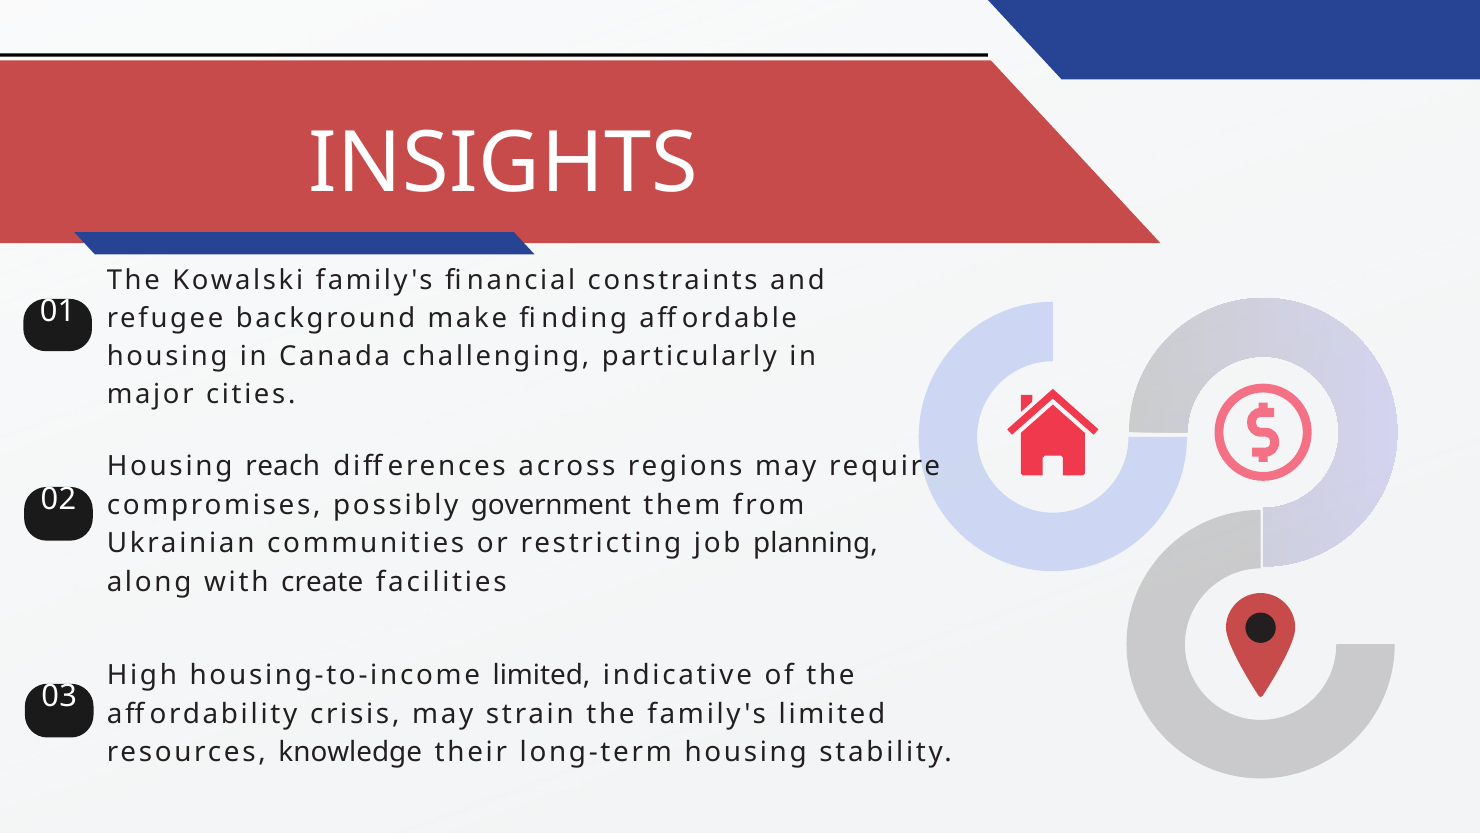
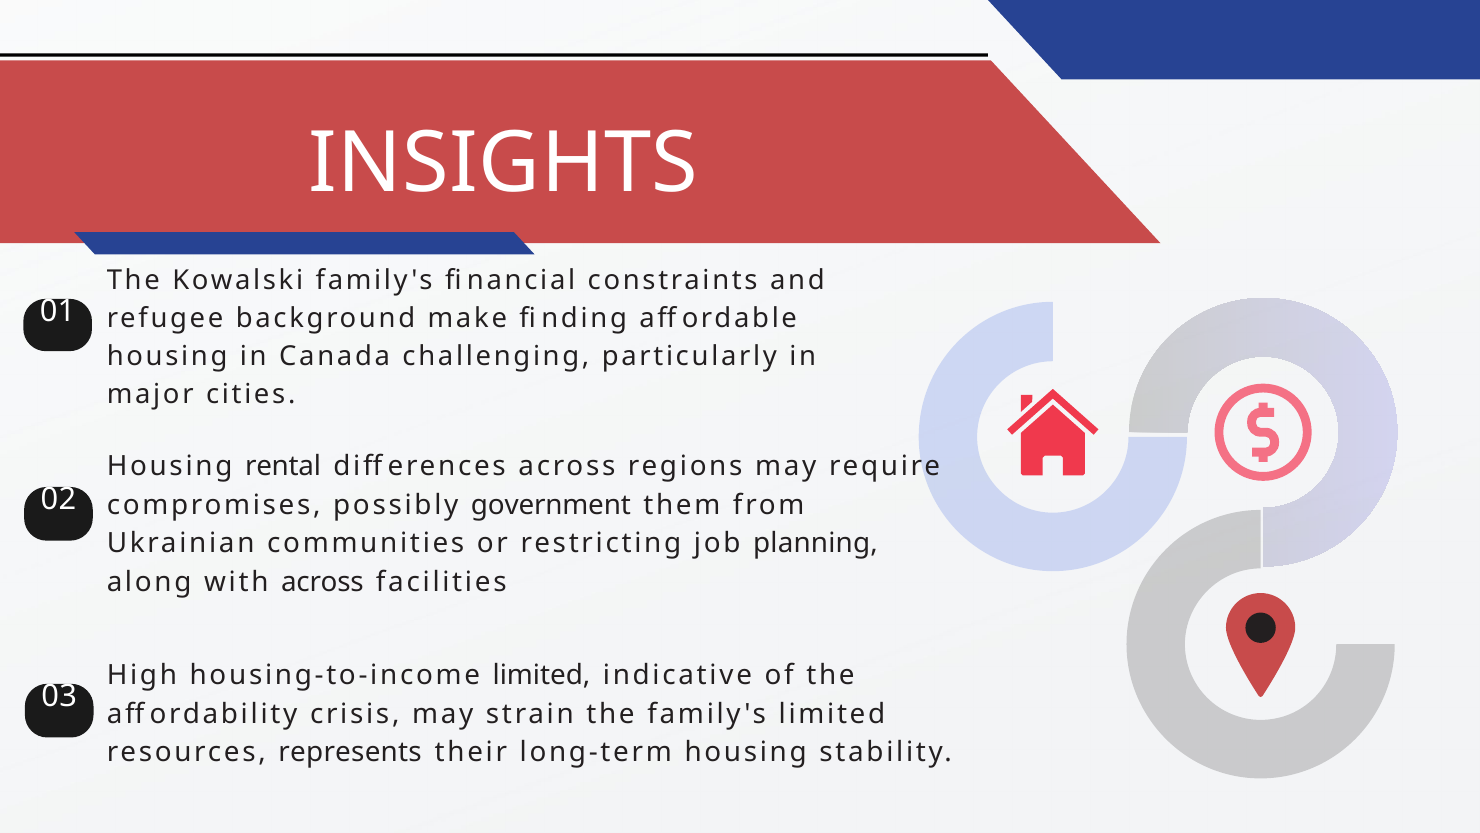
reach: reach -> rental
with create: create -> across
knowledge: knowledge -> represents
